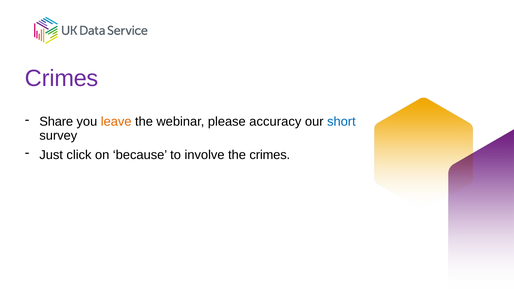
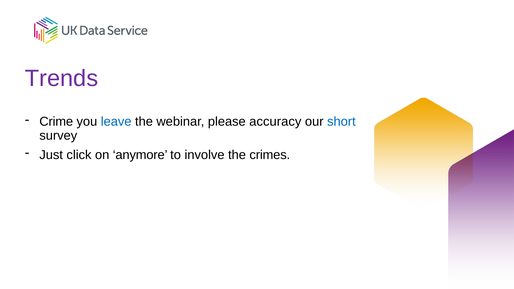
Crimes at (62, 79): Crimes -> Trends
Share: Share -> Crime
leave colour: orange -> blue
because: because -> anymore
